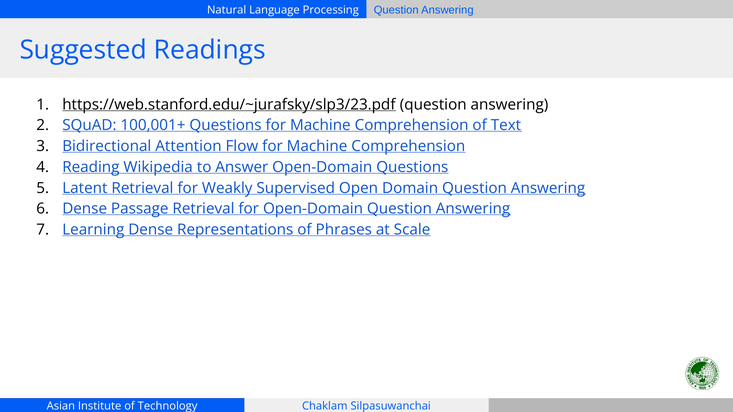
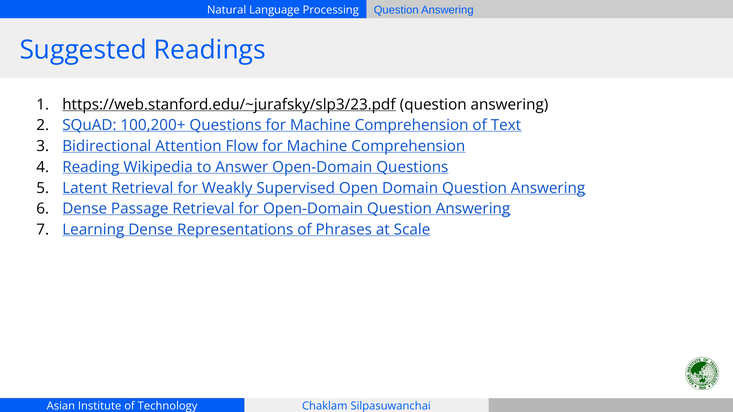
100,001+: 100,001+ -> 100,200+
